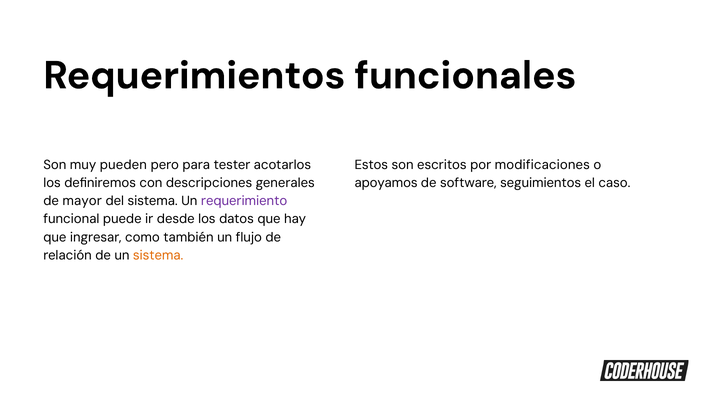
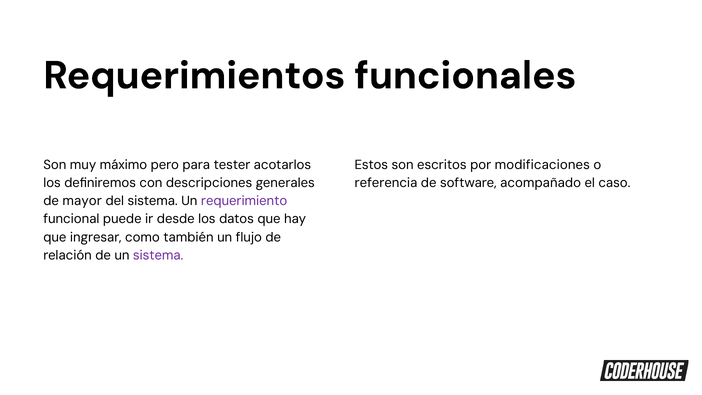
pueden: pueden -> máximo
apoyamos: apoyamos -> referencia
seguimientos: seguimientos -> acompañado
sistema at (158, 255) colour: orange -> purple
